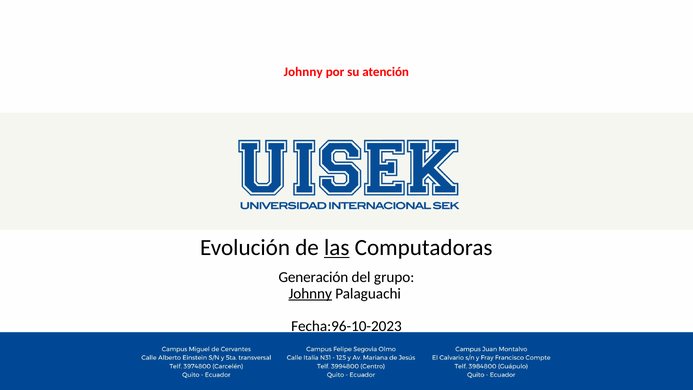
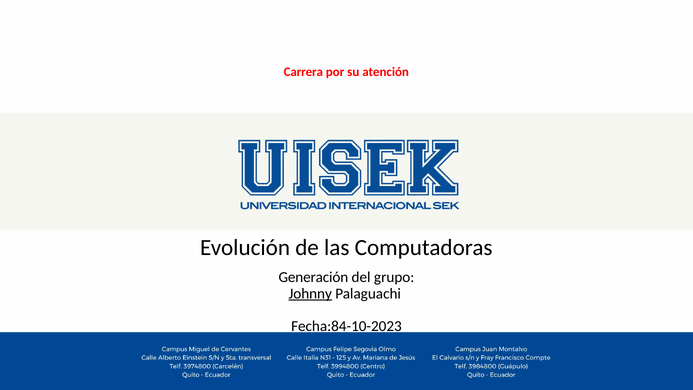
Johnny at (303, 72): Johnny -> Carrera
las underline: present -> none
Fecha:96-10-2023: Fecha:96-10-2023 -> Fecha:84-10-2023
